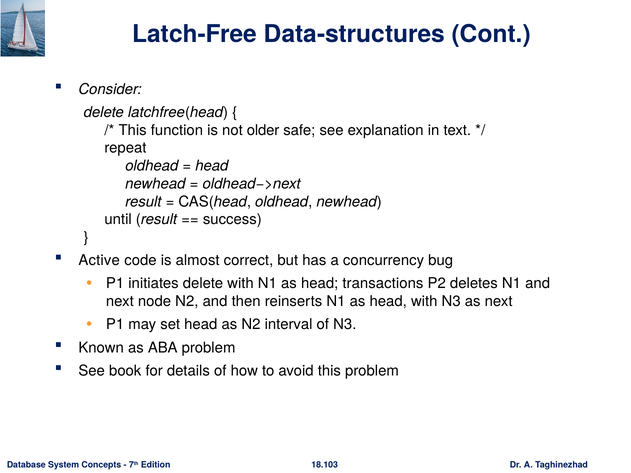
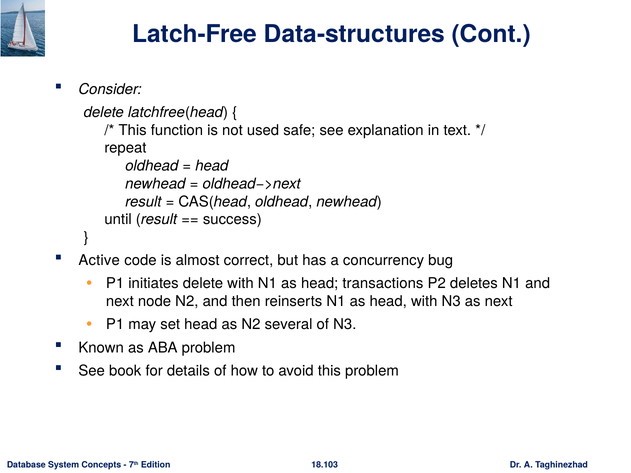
older: older -> used
interval: interval -> several
